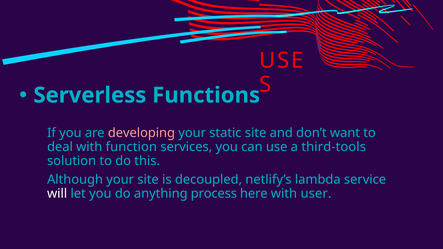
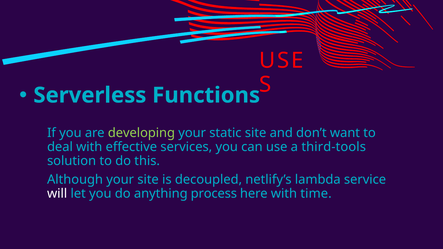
developing colour: pink -> light green
function: function -> effective
user: user -> time
